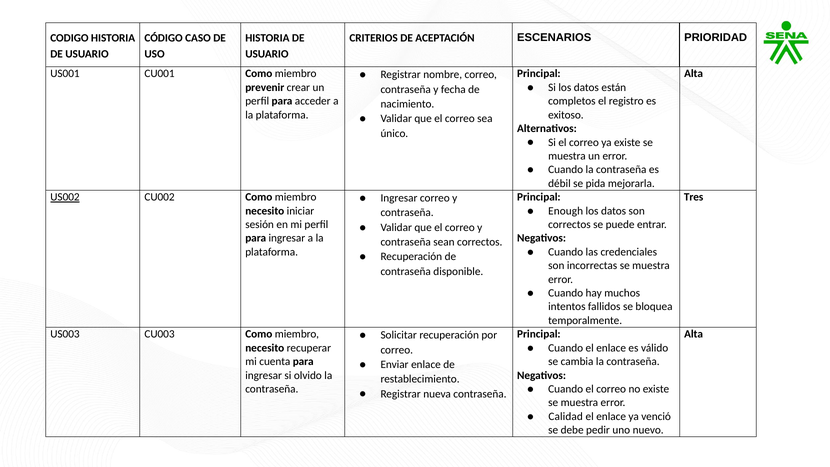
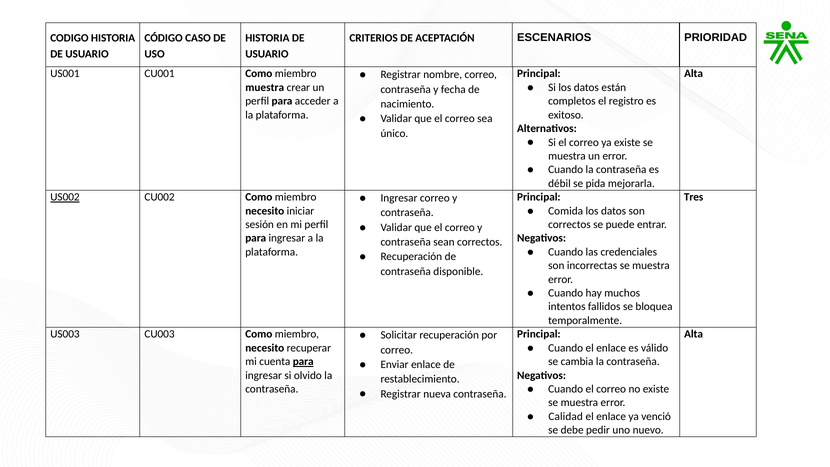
prevenir at (265, 87): prevenir -> muestra
Enough: Enough -> Comida
para at (303, 362) underline: none -> present
